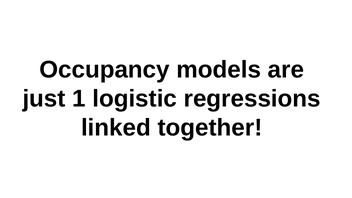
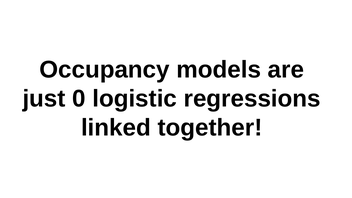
1: 1 -> 0
